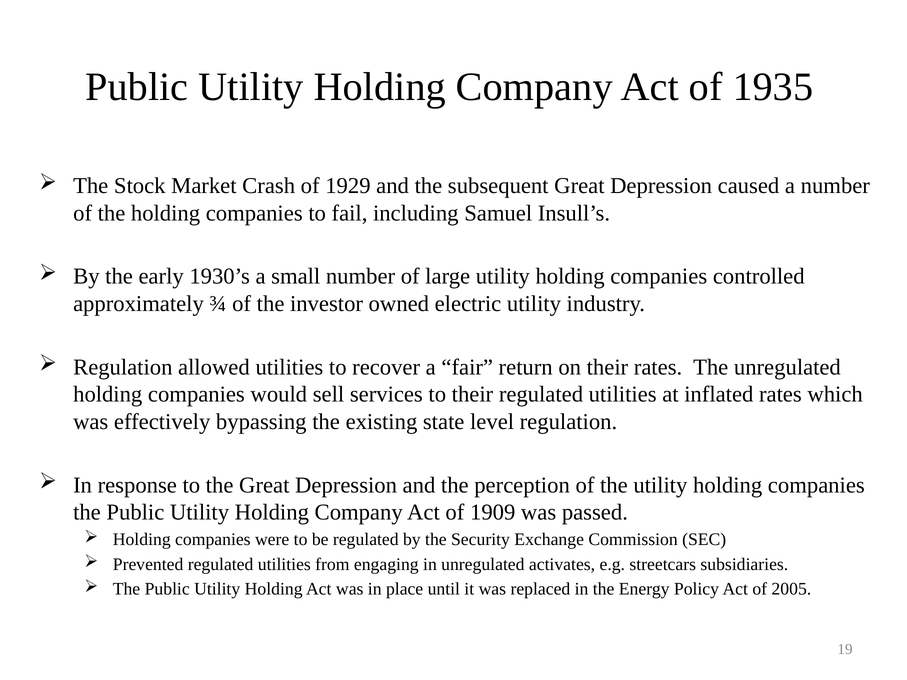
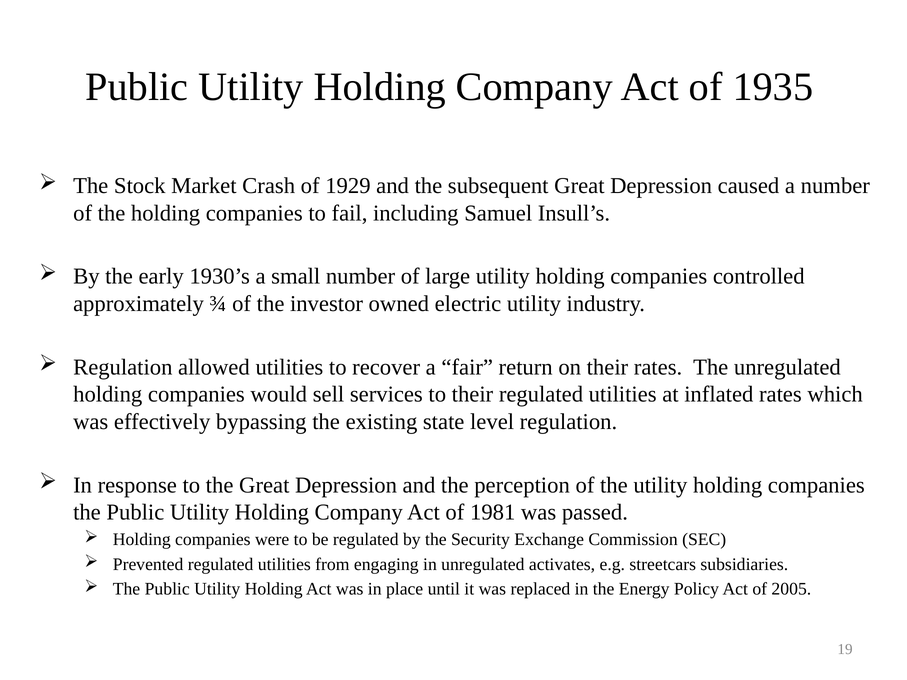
1909: 1909 -> 1981
